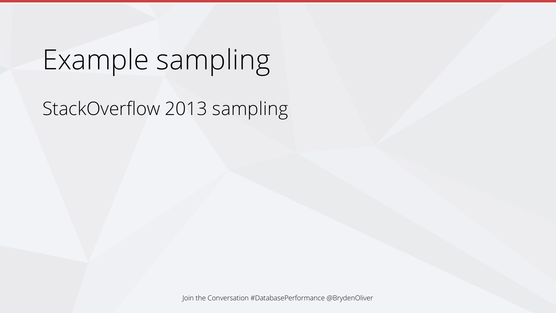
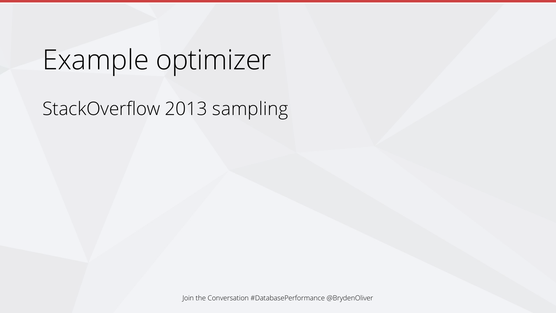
Example sampling: sampling -> optimizer
